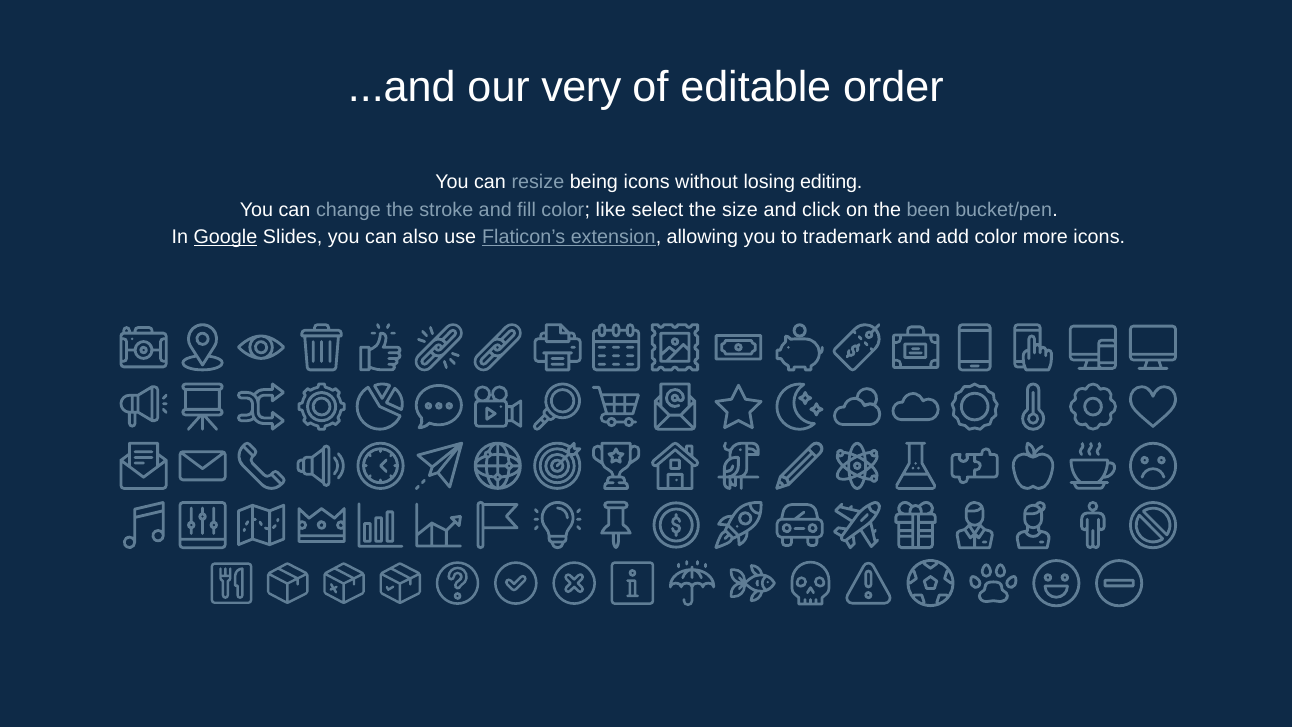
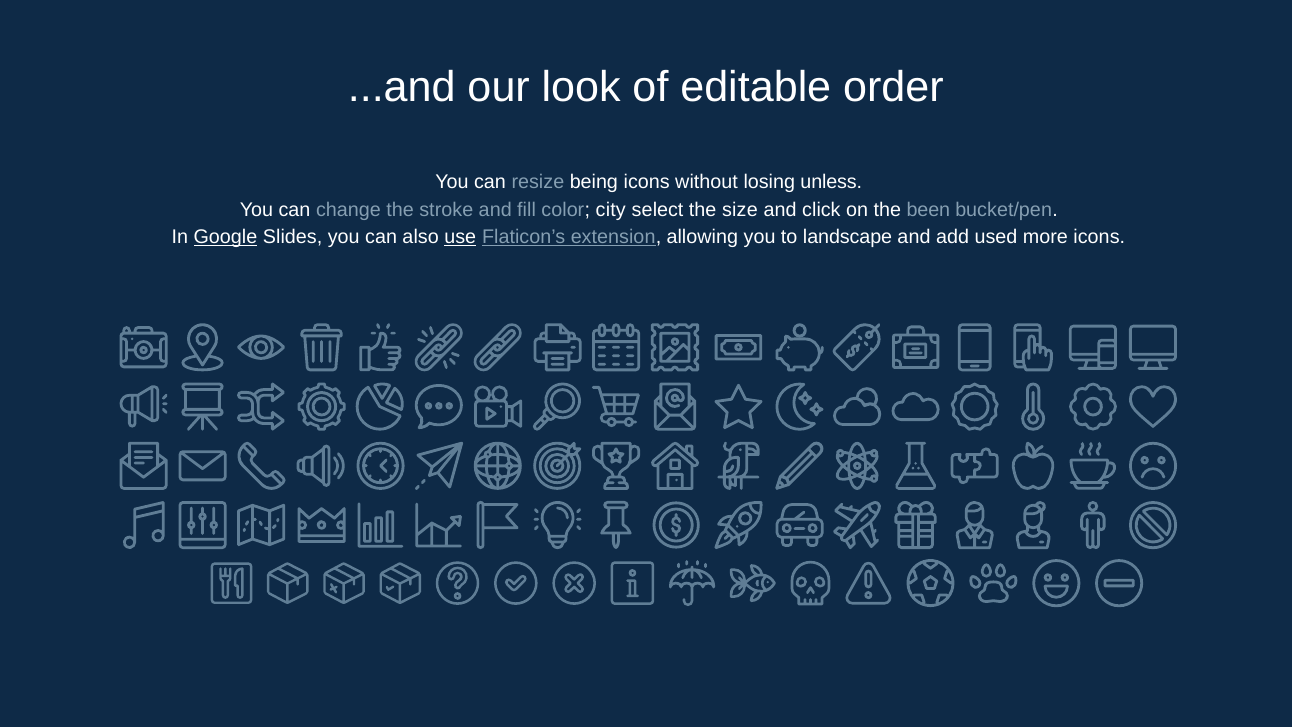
very: very -> look
editing: editing -> unless
like: like -> city
use underline: none -> present
trademark: trademark -> landscape
add color: color -> used
